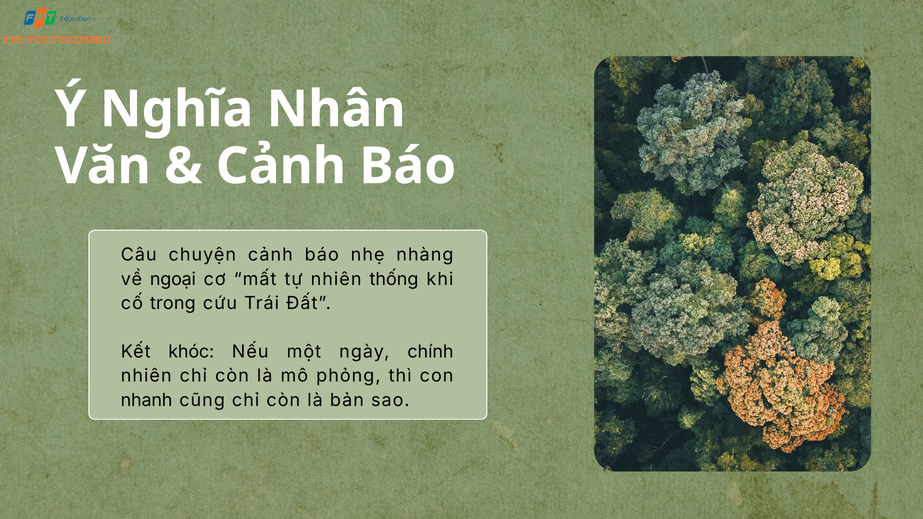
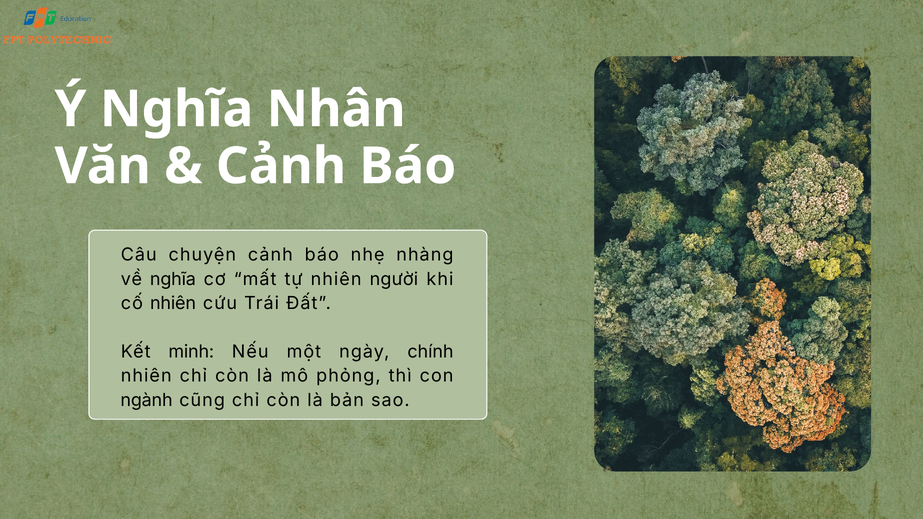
về ngoại: ngoại -> nghĩa
thống: thống -> người
cố trong: trong -> nhiên
khóc: khóc -> minh
nhanh: nhanh -> ngành
